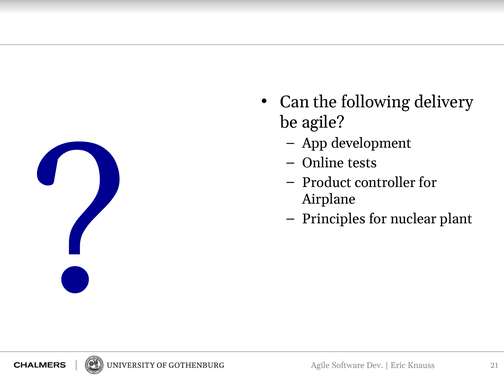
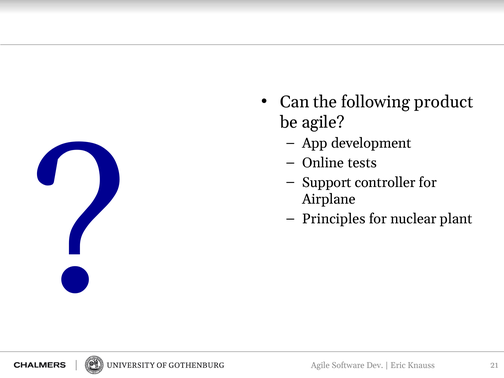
delivery: delivery -> product
Product: Product -> Support
